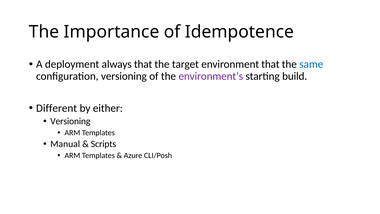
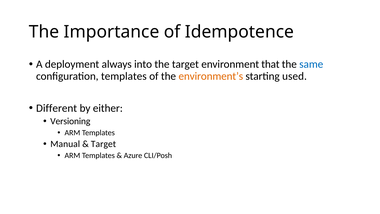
always that: that -> into
configuration versioning: versioning -> templates
environment’s colour: purple -> orange
build: build -> used
Scripts at (104, 144): Scripts -> Target
